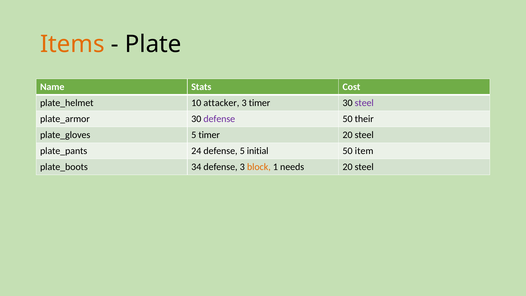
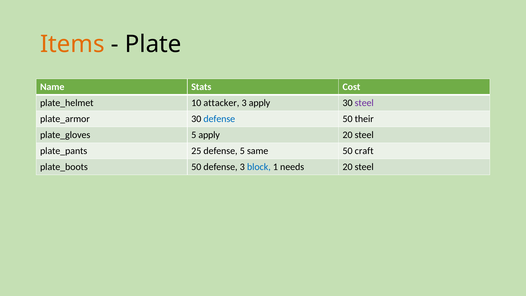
3 timer: timer -> apply
defense at (219, 119) colour: purple -> blue
5 timer: timer -> apply
24: 24 -> 25
initial: initial -> same
item: item -> craft
34 at (196, 167): 34 -> 50
block colour: orange -> blue
